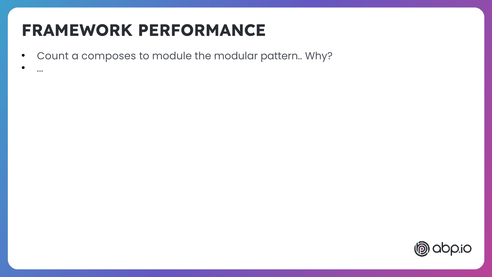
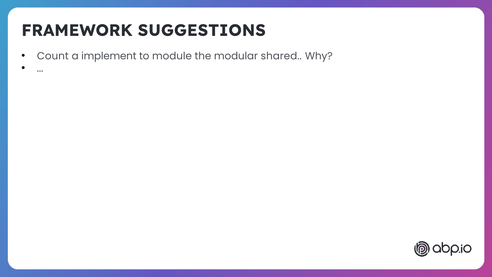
PERFORMANCE: PERFORMANCE -> SUGGESTIONS
composes: composes -> implement
pattern: pattern -> shared
